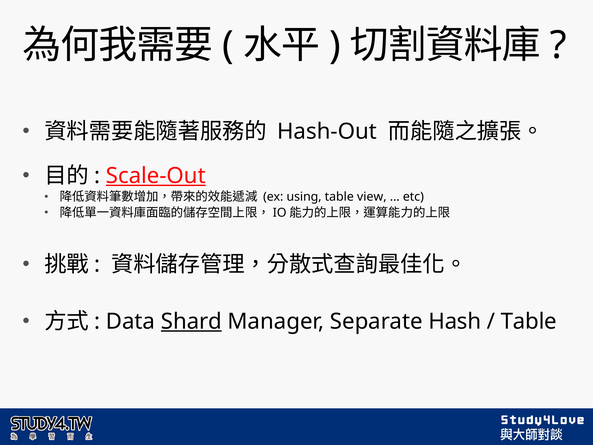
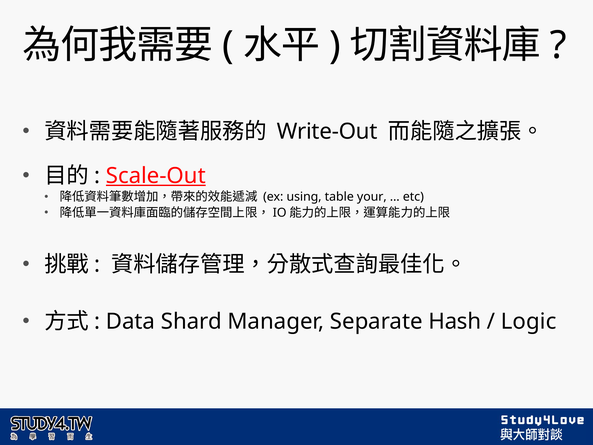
Hash-Out: Hash-Out -> Write-Out
view: view -> your
Shard underline: present -> none
Table at (529, 321): Table -> Logic
